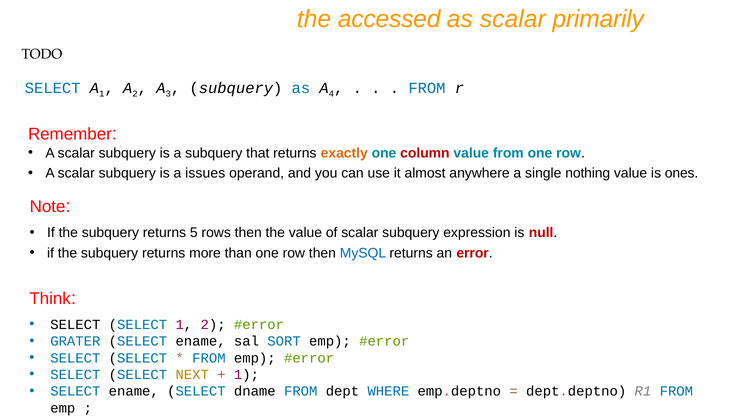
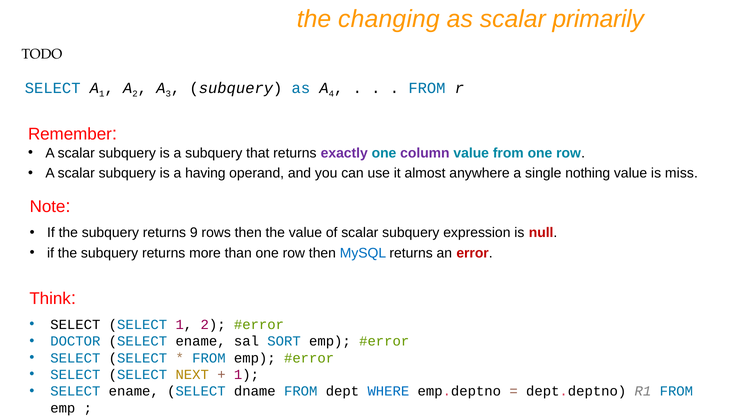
accessed: accessed -> changing
exactly colour: orange -> purple
column colour: red -> purple
issues: issues -> having
ones: ones -> miss
5: 5 -> 9
GRATER: GRATER -> DOCTOR
